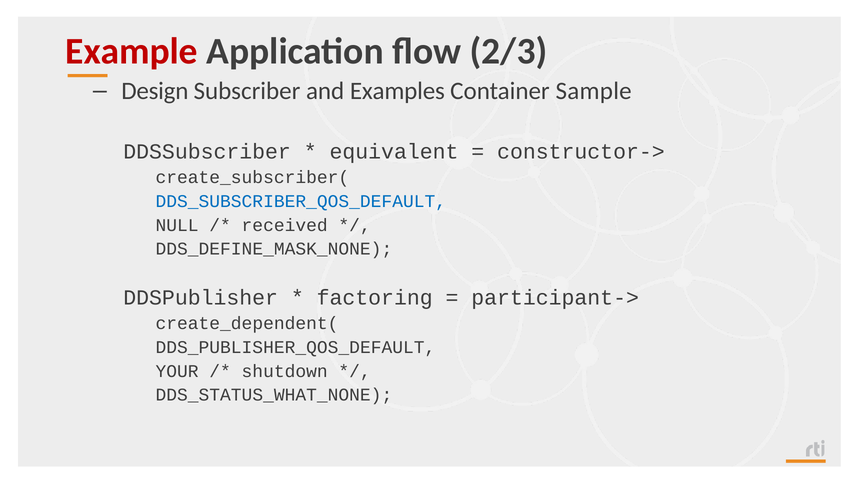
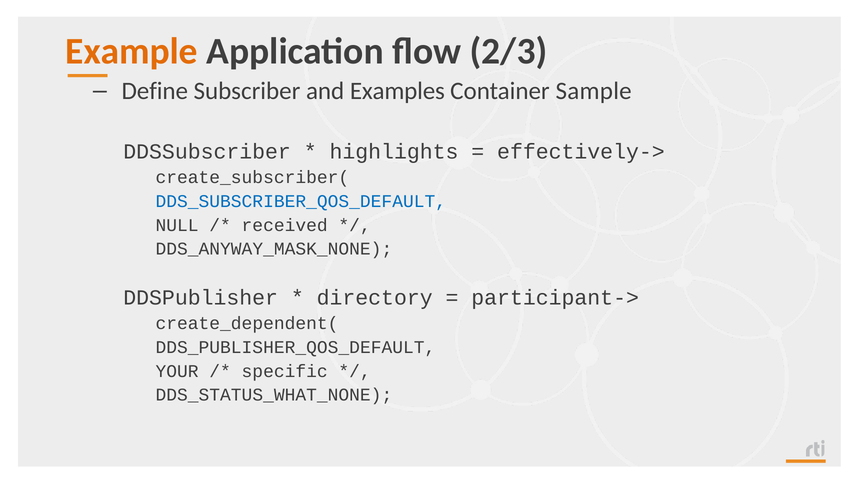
Example colour: red -> orange
Design: Design -> Define
equivalent: equivalent -> highlights
constructor->: constructor-> -> effectively->
DDS_DEFINE_MASK_NONE: DDS_DEFINE_MASK_NONE -> DDS_ANYWAY_MASK_NONE
factoring: factoring -> directory
shutdown: shutdown -> specific
